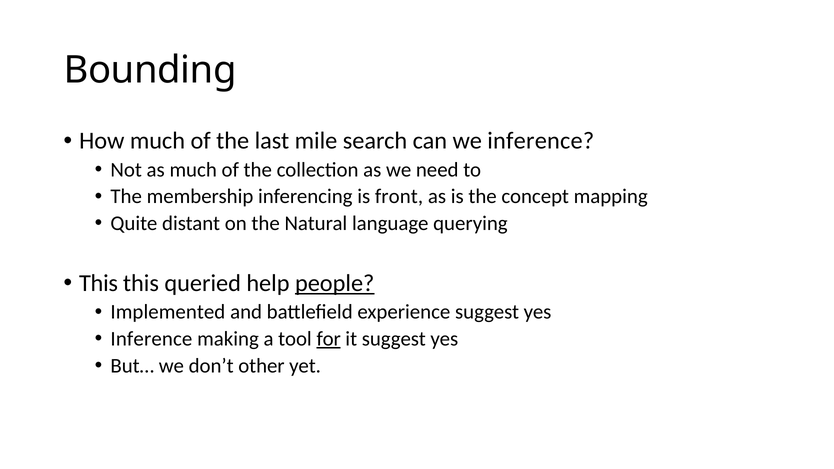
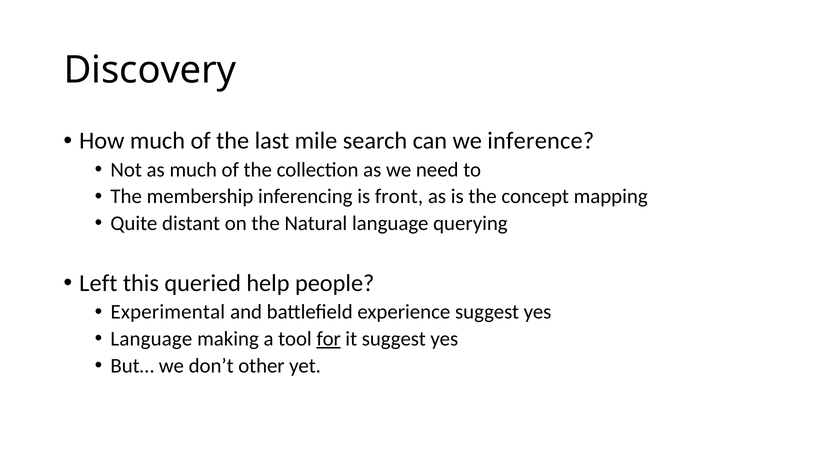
Bounding: Bounding -> Discovery
This at (98, 283): This -> Left
people underline: present -> none
Implemented: Implemented -> Experimental
Inference at (151, 339): Inference -> Language
